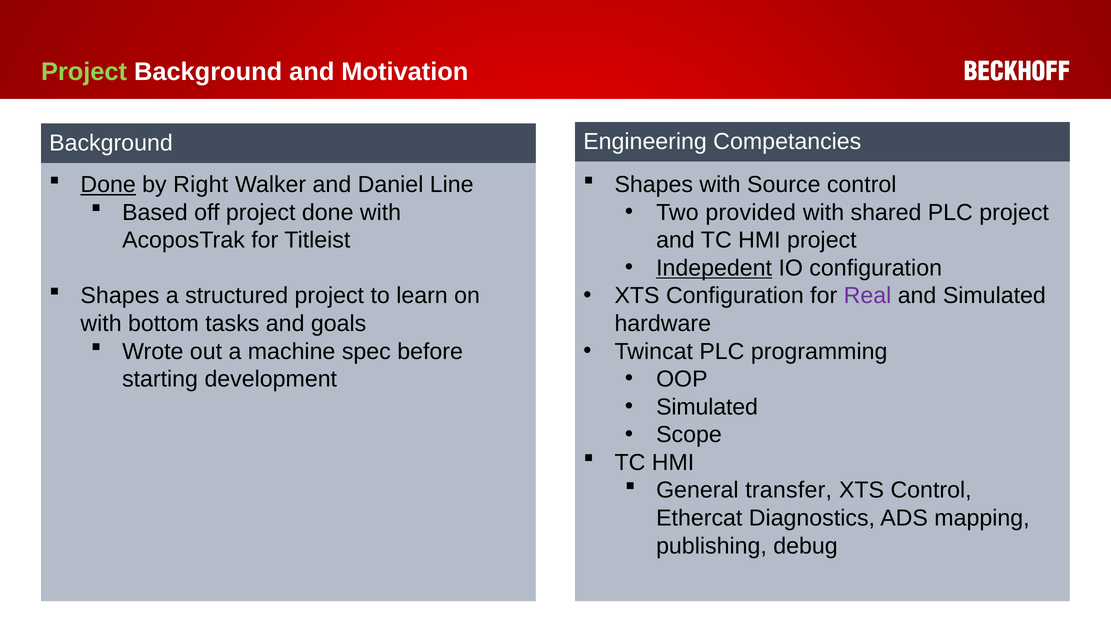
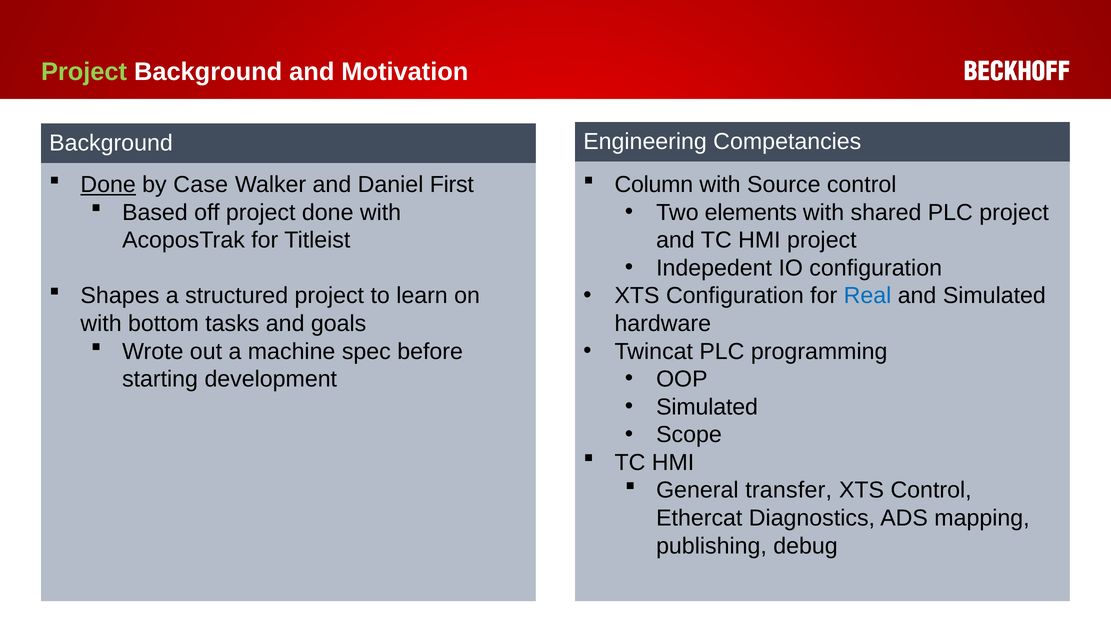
Right: Right -> Case
Line: Line -> First
Shapes at (654, 185): Shapes -> Column
provided: provided -> elements
Indepedent underline: present -> none
Real colour: purple -> blue
